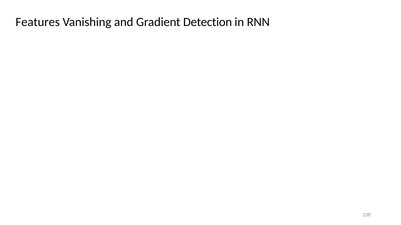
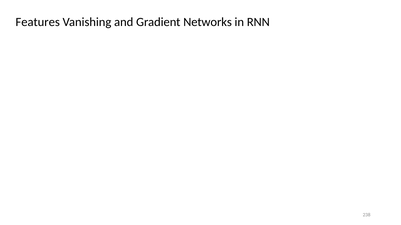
Detection: Detection -> Networks
